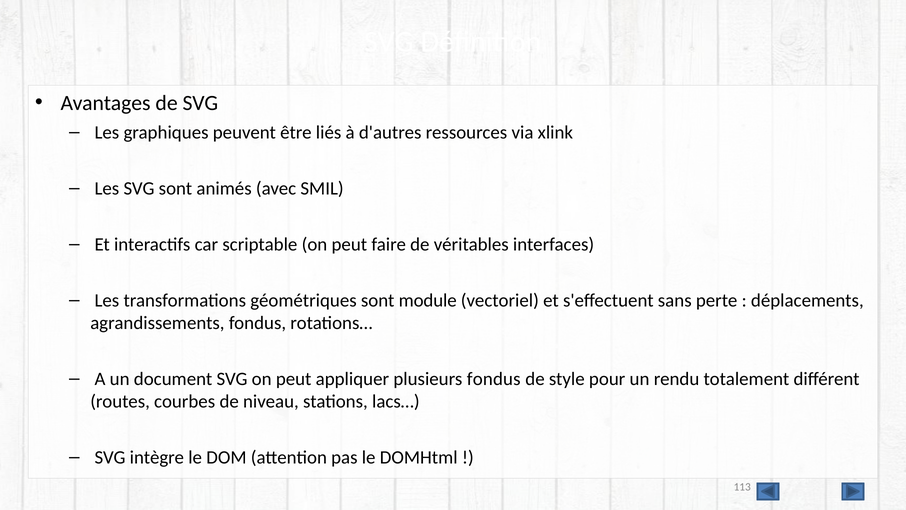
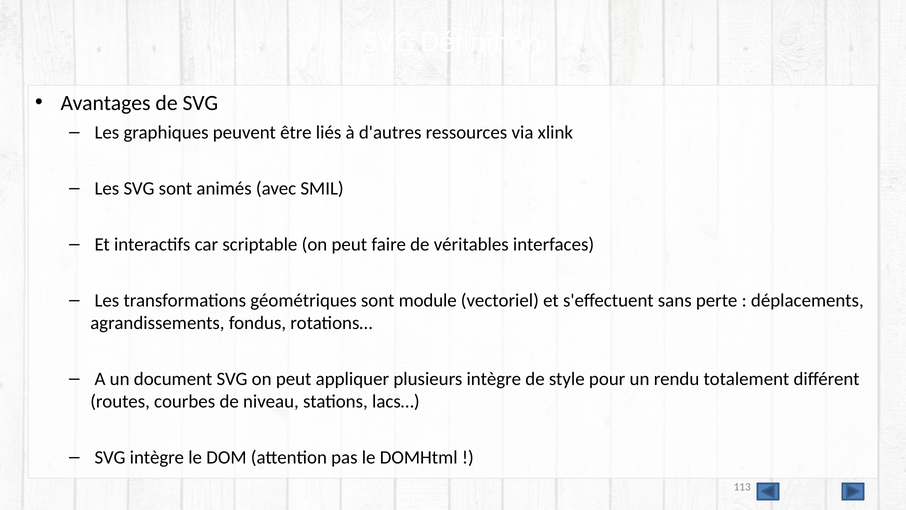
plusieurs fondus: fondus -> intègre
